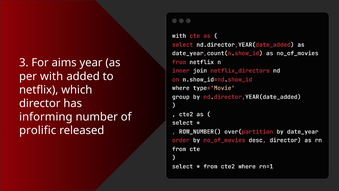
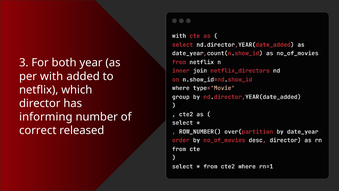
aims: aims -> both
prolific: prolific -> correct
